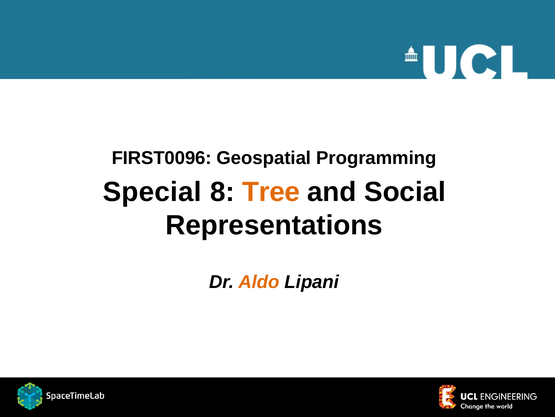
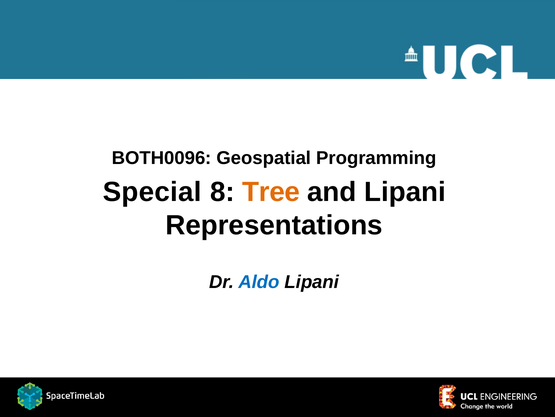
FIRST0096: FIRST0096 -> BOTH0096
and Social: Social -> Lipani
Aldo colour: orange -> blue
